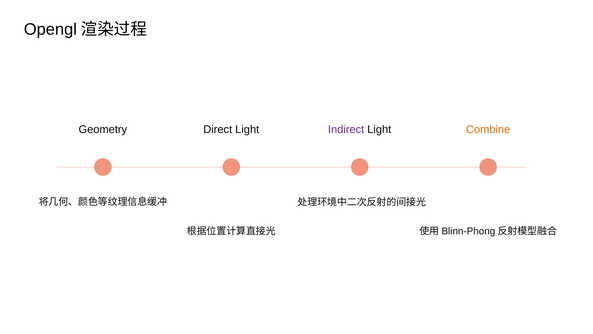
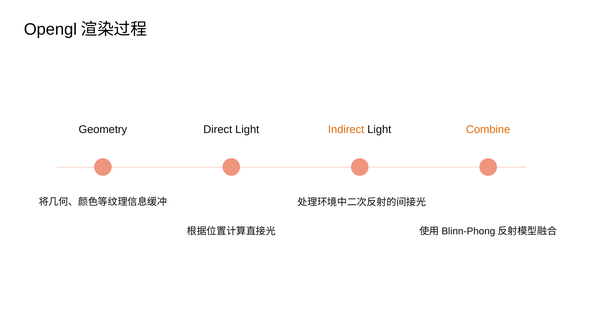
Indirect colour: purple -> orange
